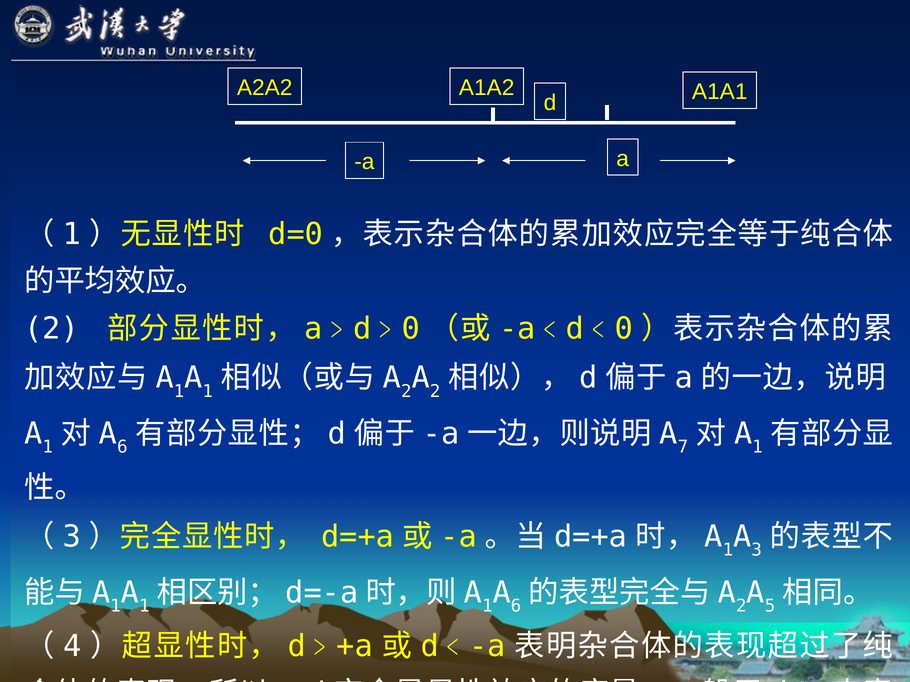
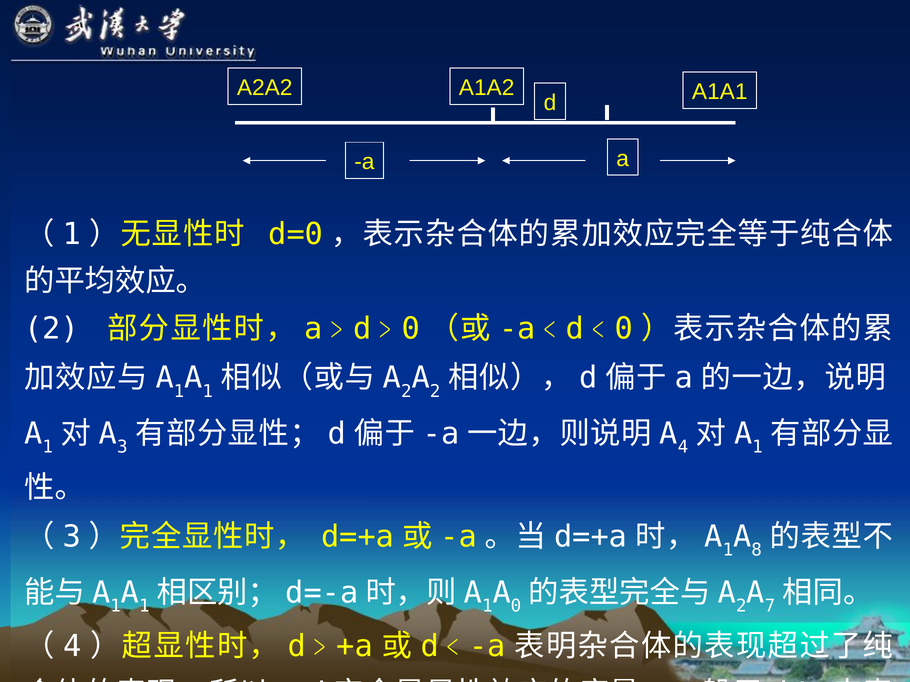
6 at (122, 447): 6 -> 3
A 7: 7 -> 4
A 3: 3 -> 8
6 at (516, 606): 6 -> 0
5: 5 -> 7
